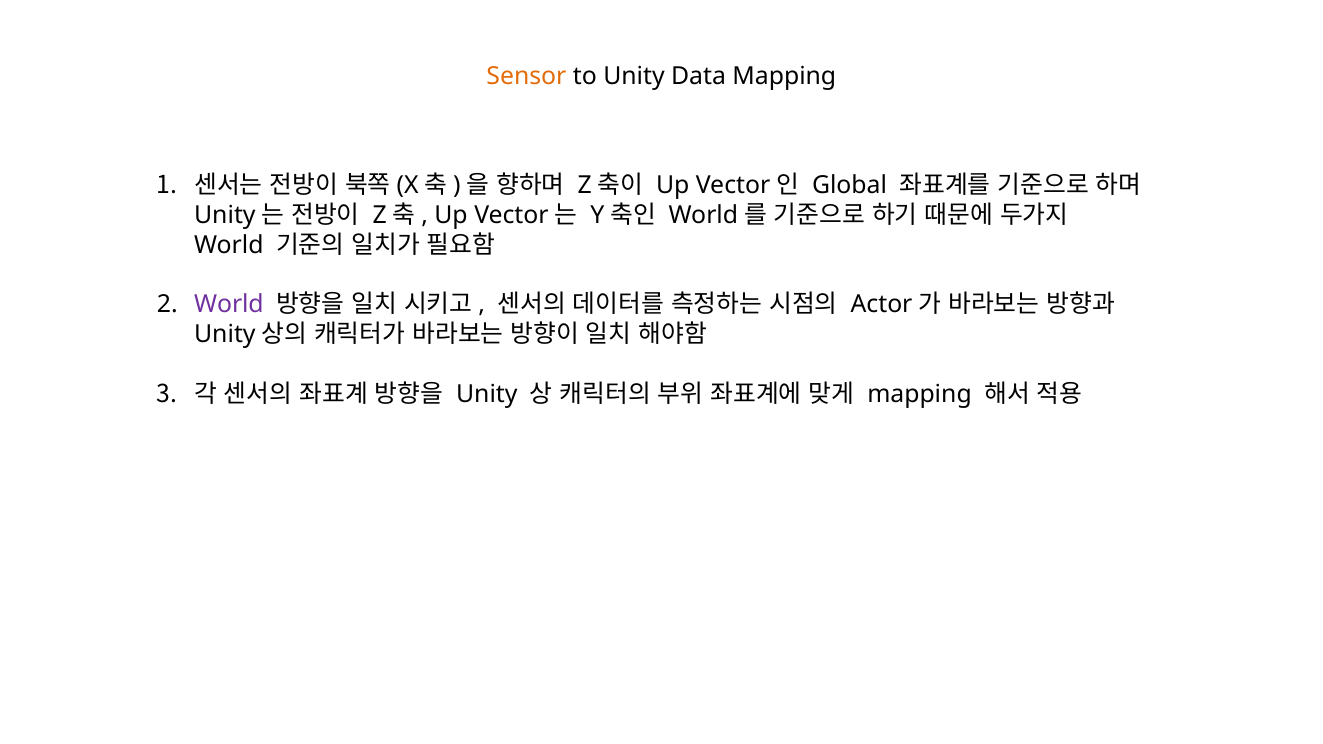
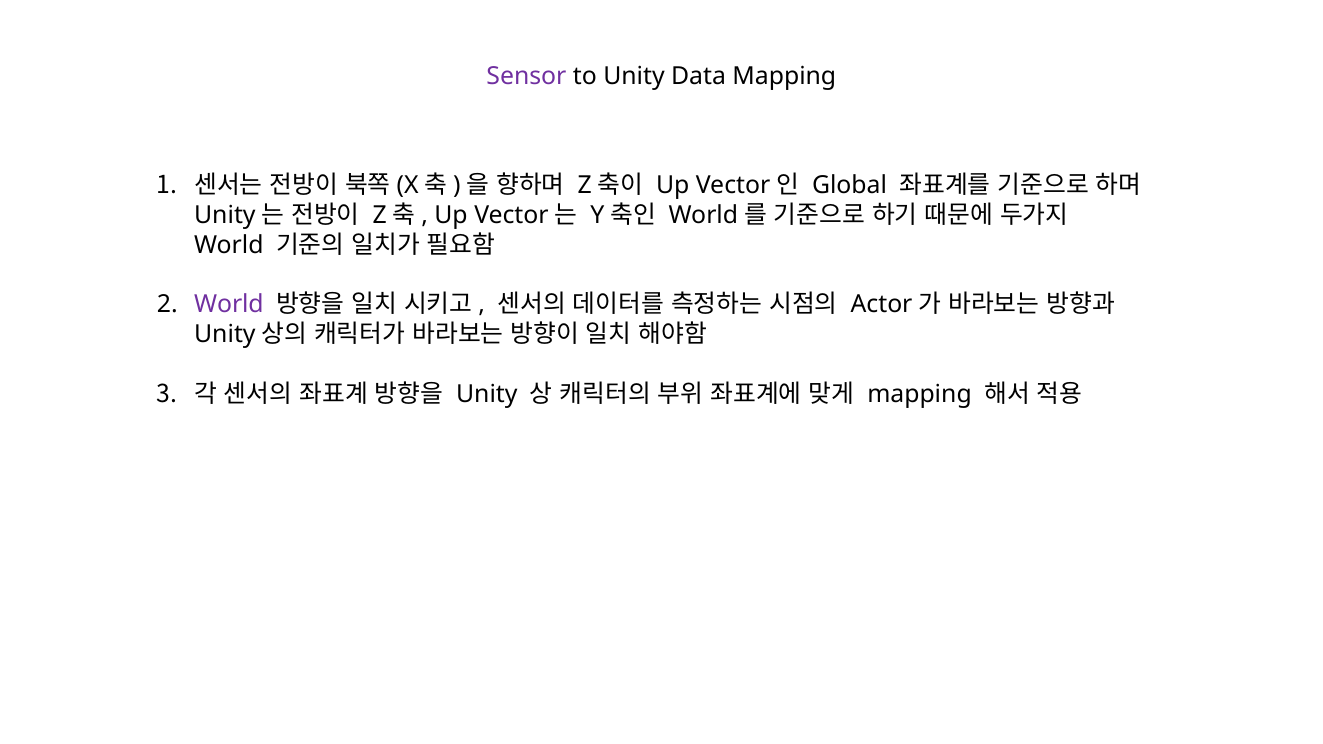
Sensor colour: orange -> purple
